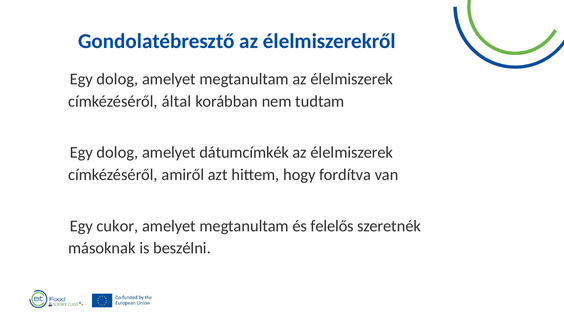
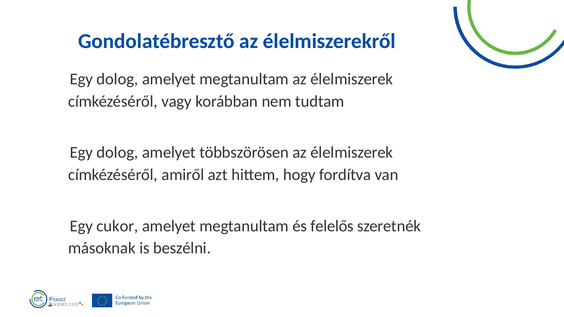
által: által -> vagy
dátumcímkék: dátumcímkék -> többszörösen
